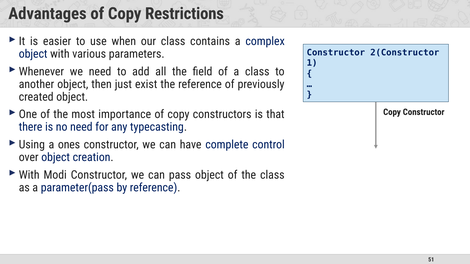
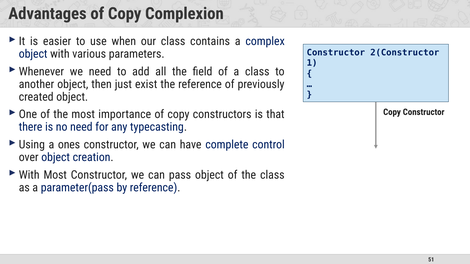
Restrictions: Restrictions -> Complexion
With Modi: Modi -> Most
